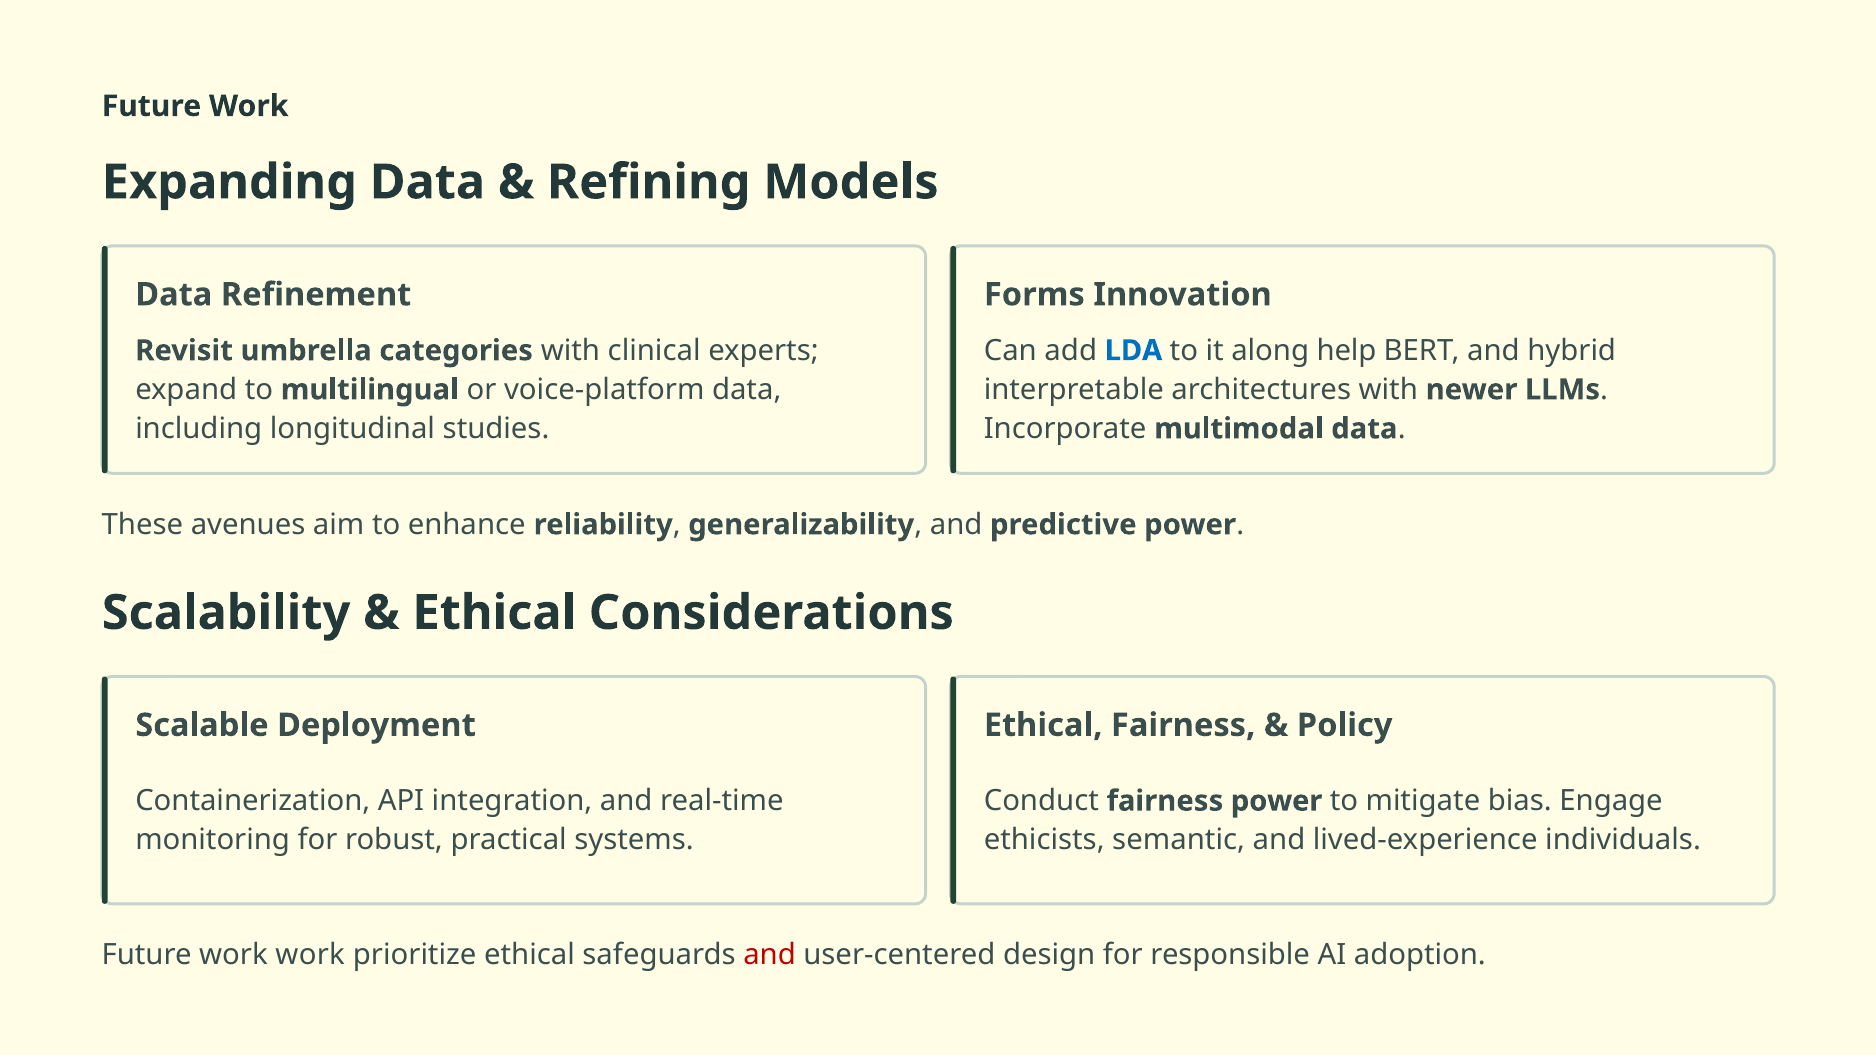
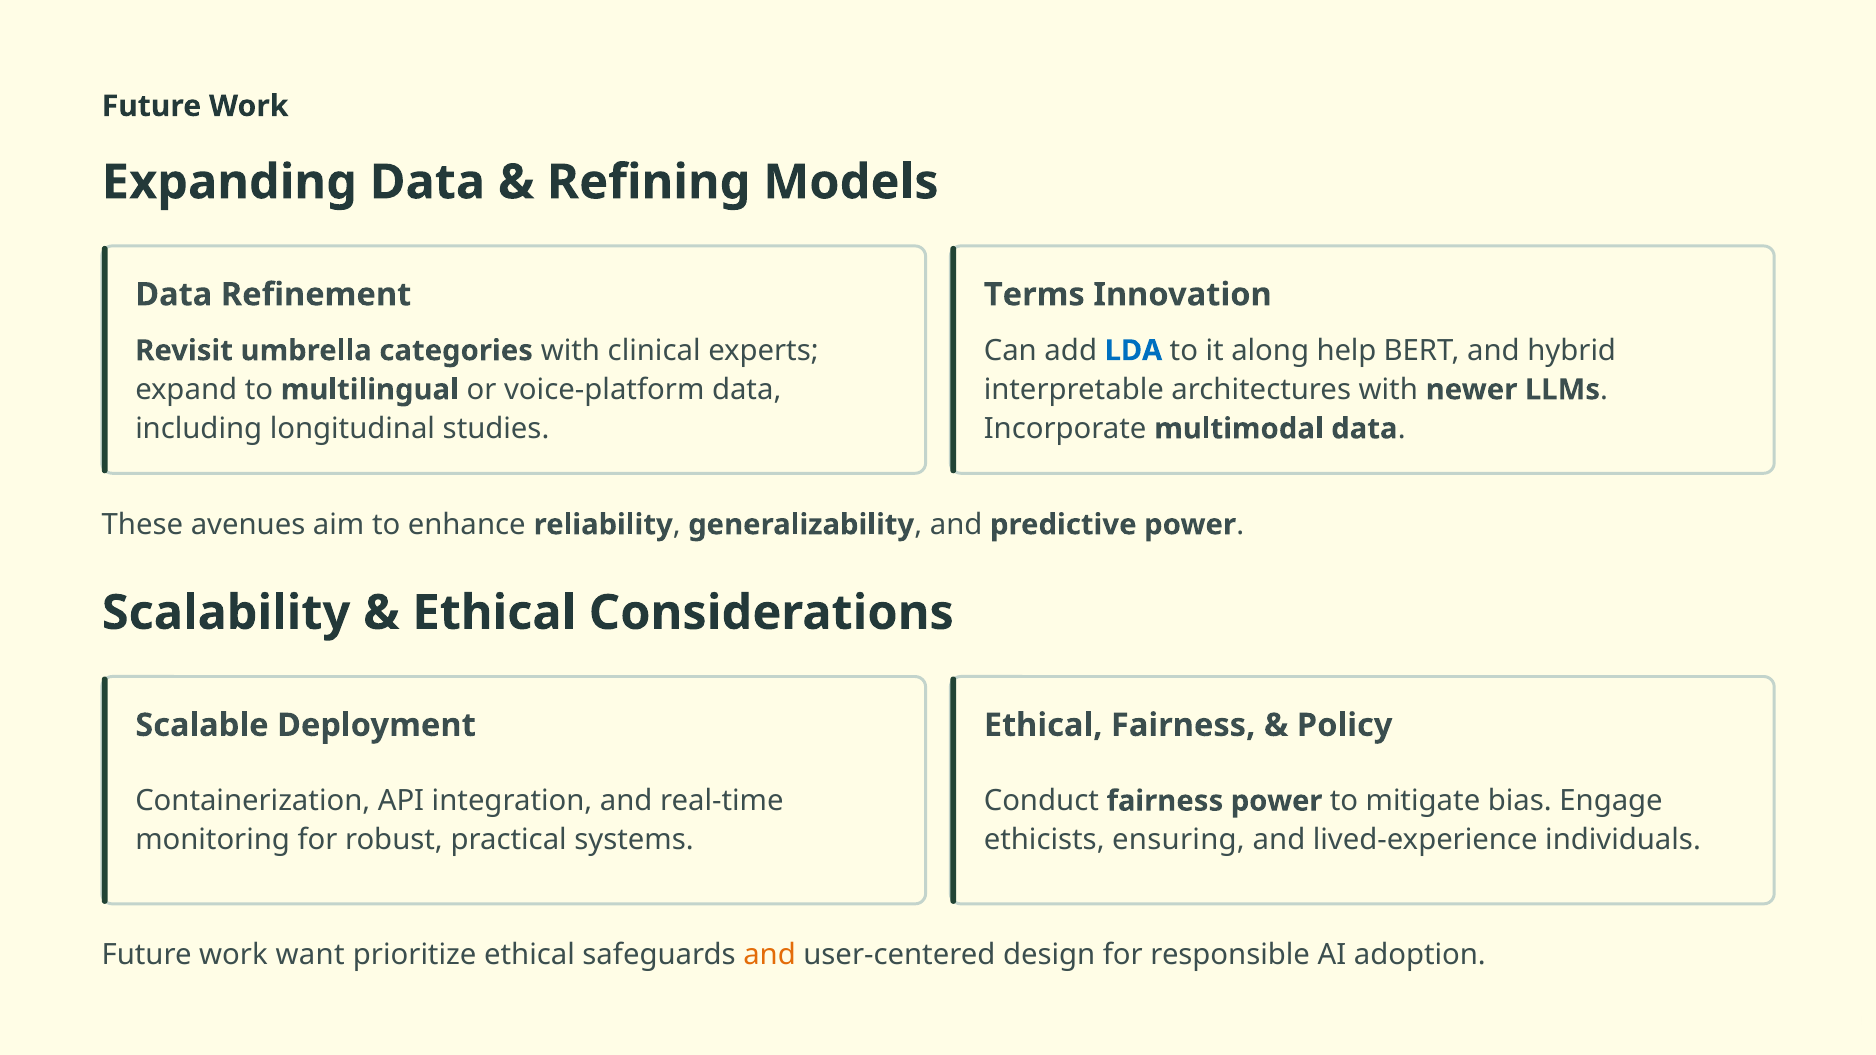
Forms: Forms -> Terms
semantic: semantic -> ensuring
work work: work -> want
and at (770, 955) colour: red -> orange
